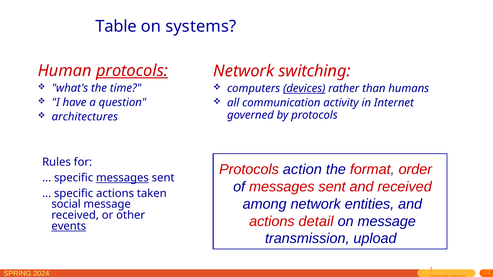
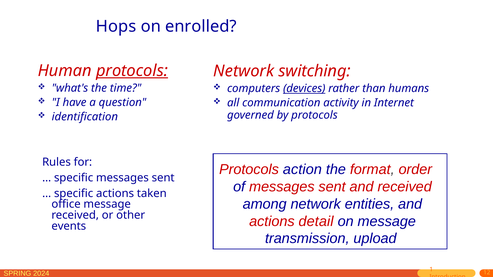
Table: Table -> Hops
systems: systems -> enrolled
architectures: architectures -> identification
messages at (122, 178) underline: present -> none
social: social -> office
events underline: present -> none
